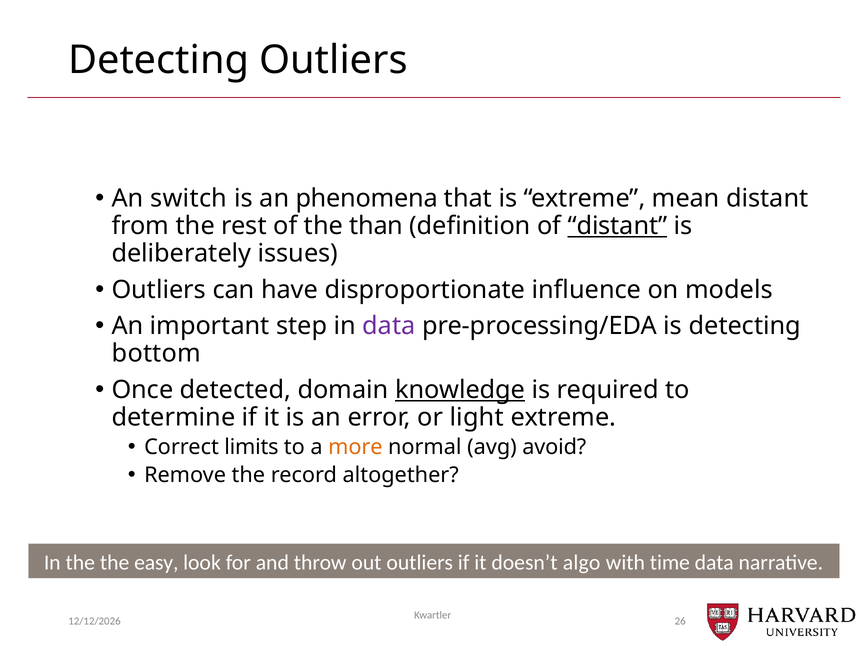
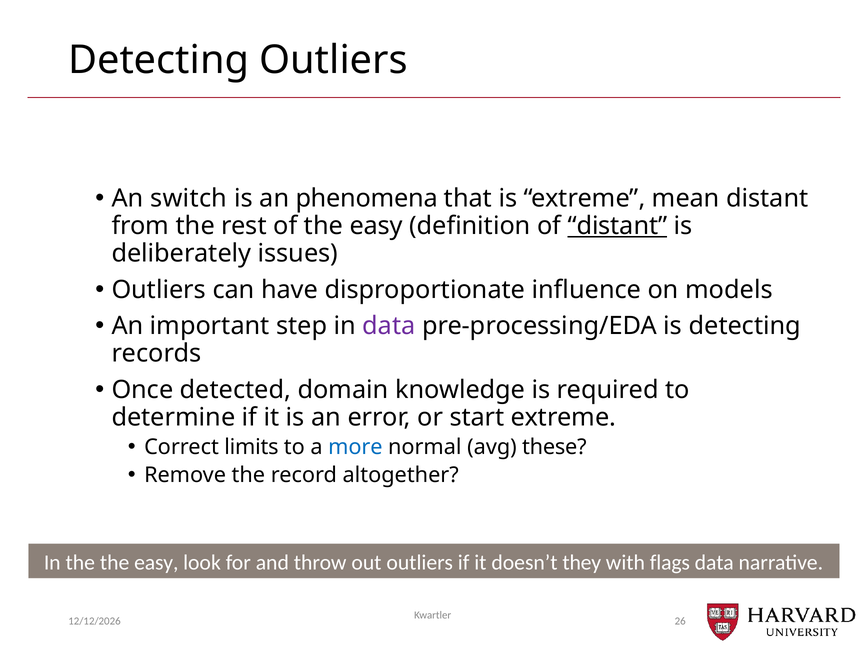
of the than: than -> easy
bottom: bottom -> records
knowledge underline: present -> none
light: light -> start
more colour: orange -> blue
avoid: avoid -> these
algo: algo -> they
time: time -> flags
